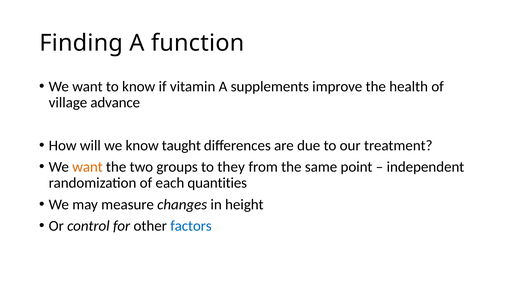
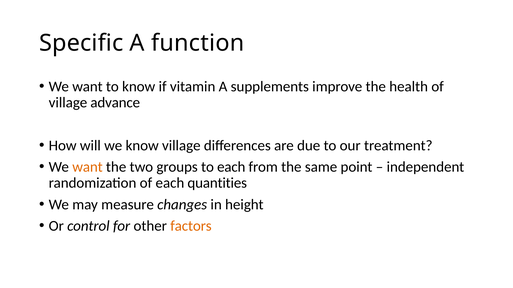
Finding: Finding -> Specific
know taught: taught -> village
to they: they -> each
factors colour: blue -> orange
